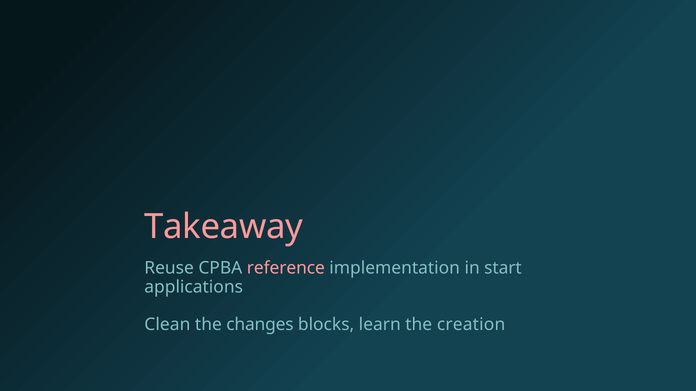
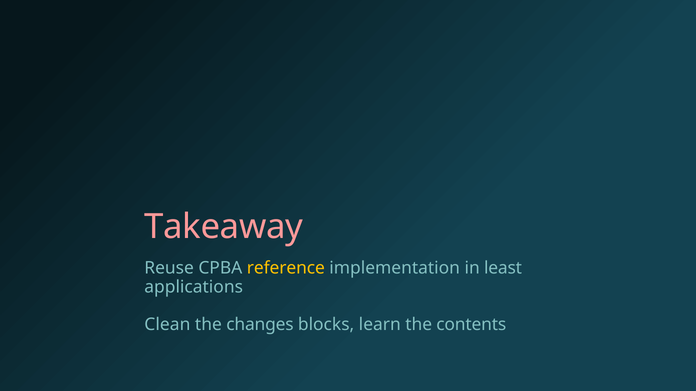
reference colour: pink -> yellow
start: start -> least
creation: creation -> contents
